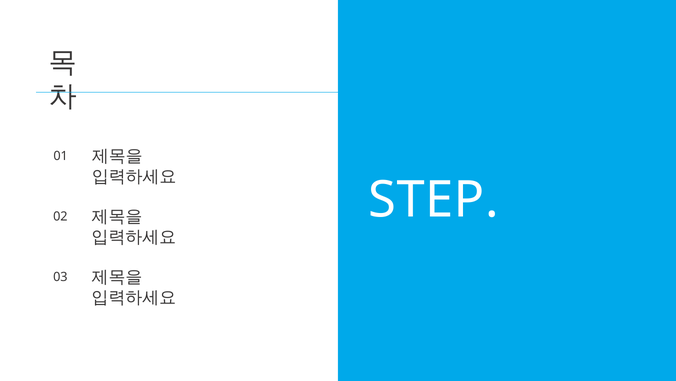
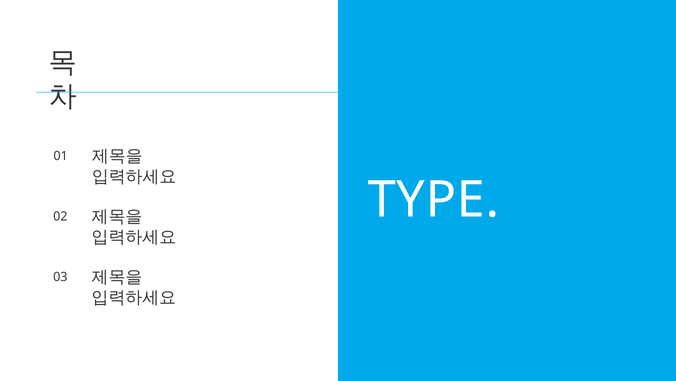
STEP: STEP -> TYPE
